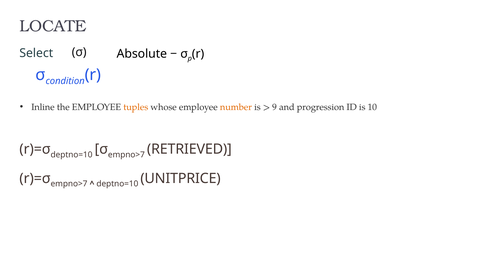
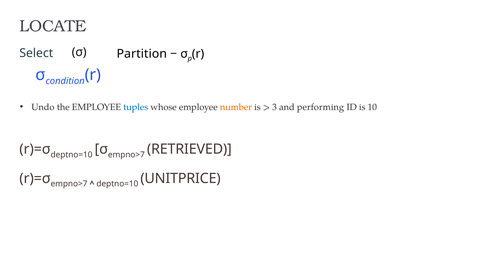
Absolute: Absolute -> Partition
Inline: Inline -> Undo
tuples colour: orange -> blue
9: 9 -> 3
progression: progression -> performing
